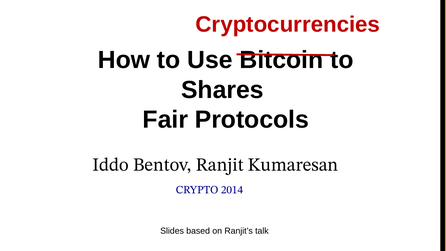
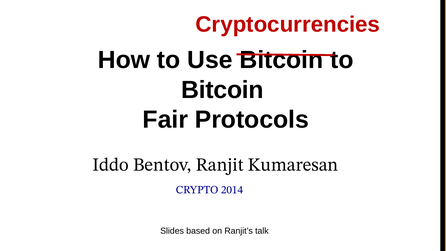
Shares at (222, 90): Shares -> Bitcoin
